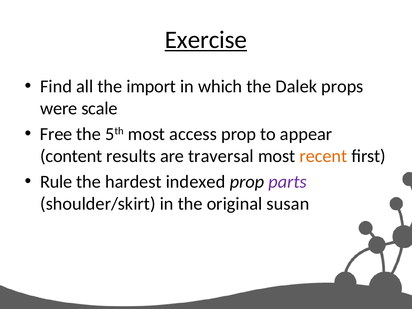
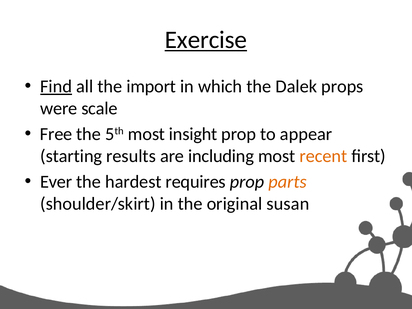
Find underline: none -> present
access: access -> insight
content: content -> starting
traversal: traversal -> including
Rule: Rule -> Ever
indexed: indexed -> requires
parts colour: purple -> orange
